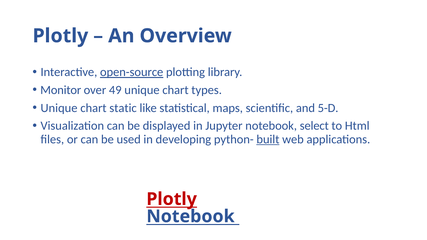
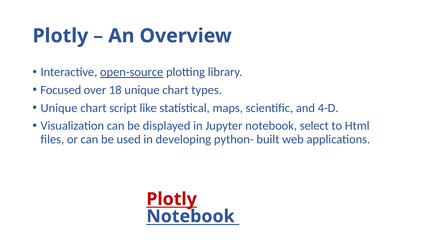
Monitor: Monitor -> Focused
49: 49 -> 18
static: static -> script
5-D: 5-D -> 4-D
built underline: present -> none
